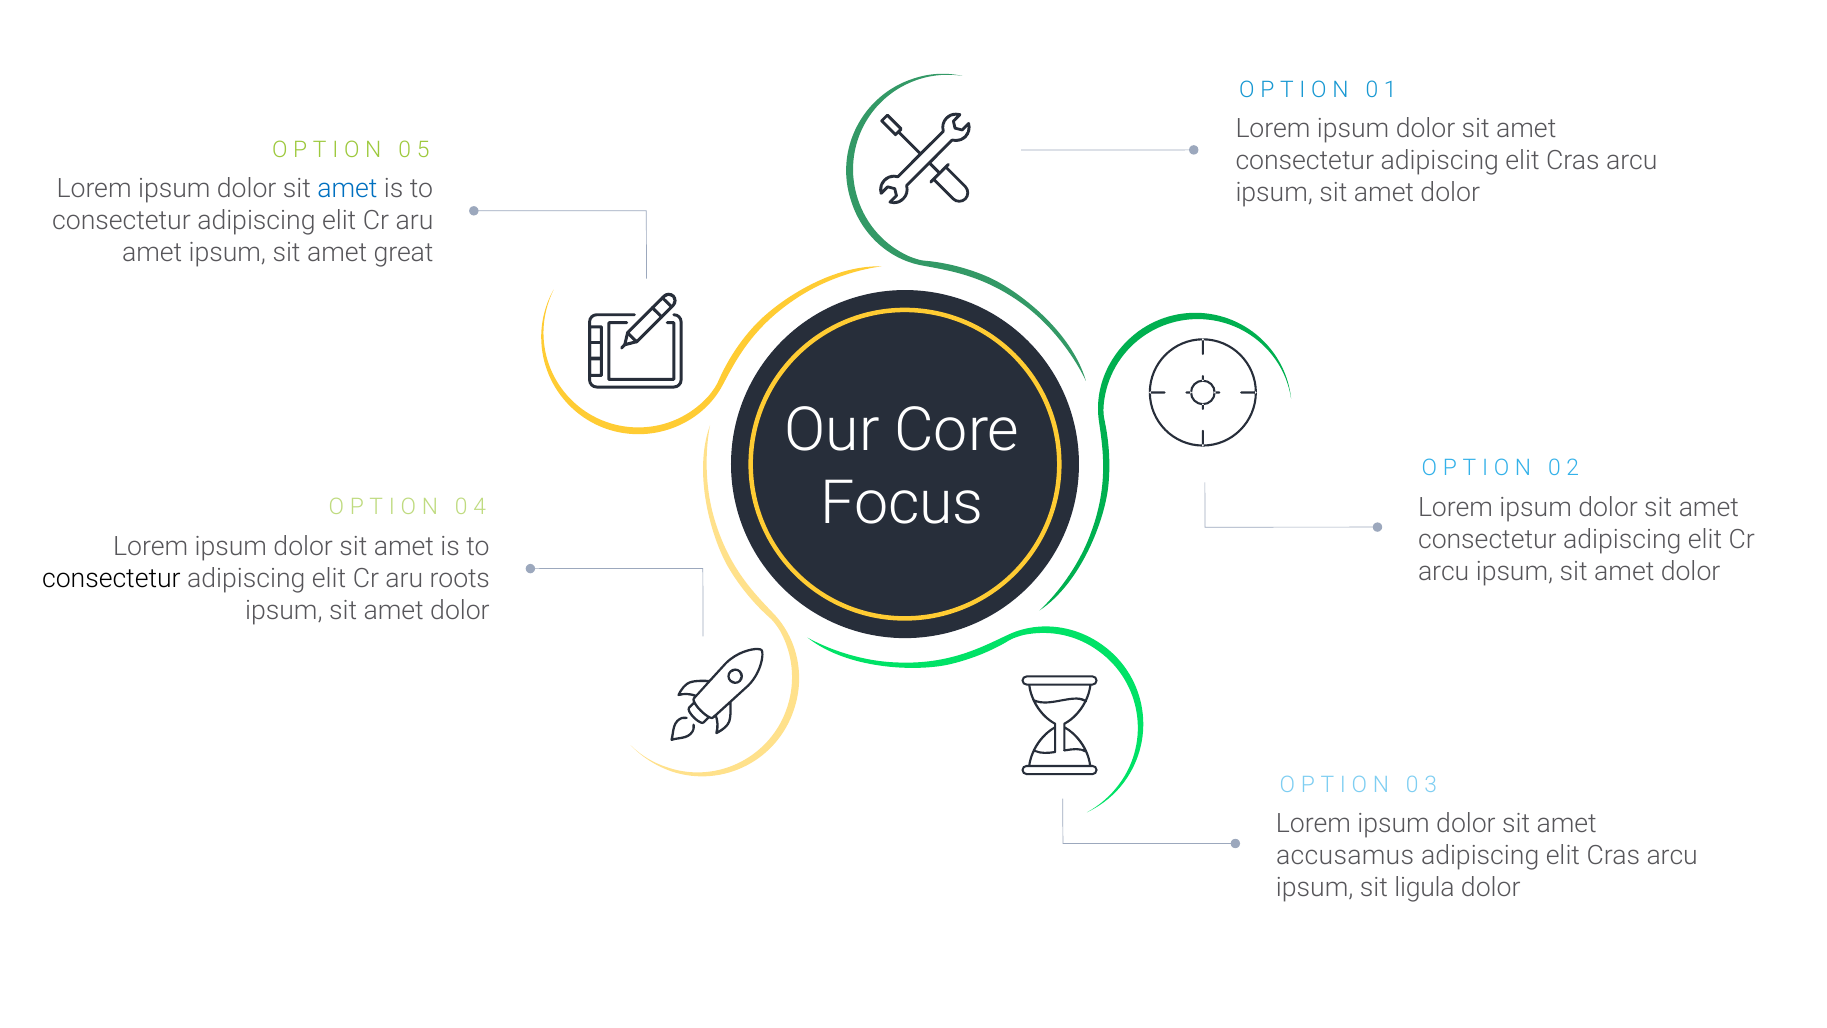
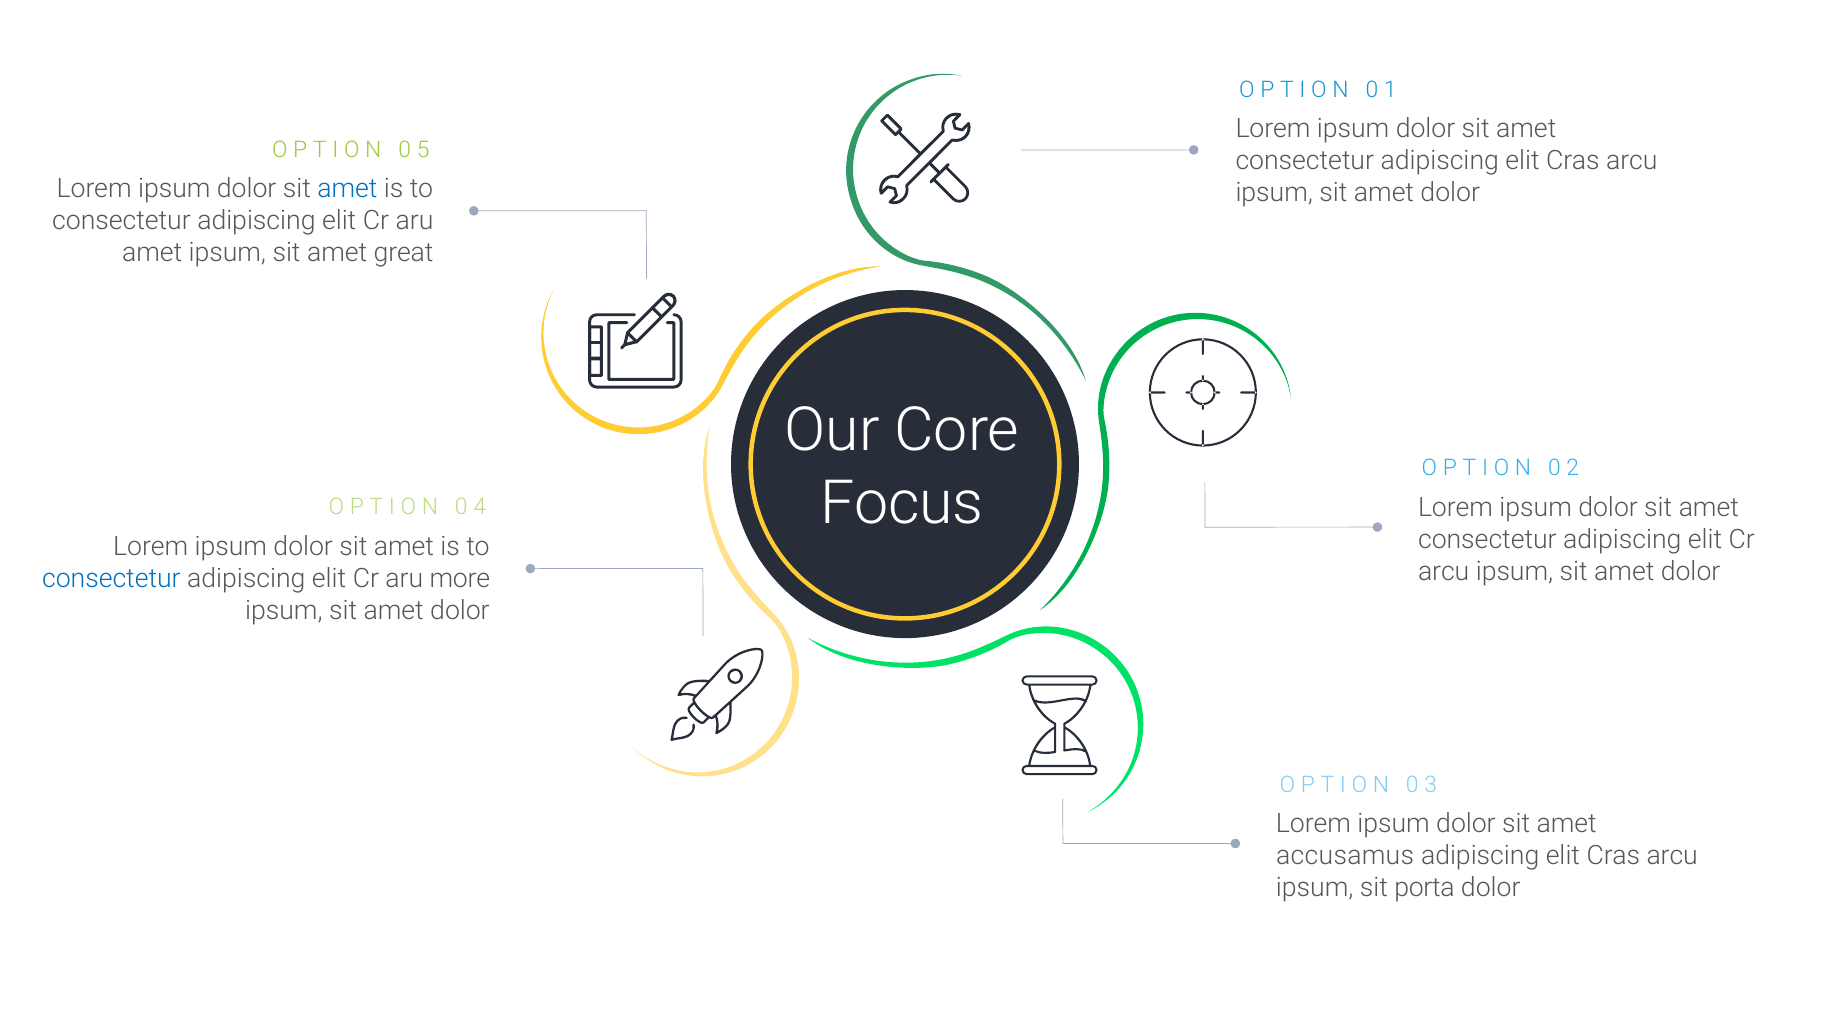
consectetur at (111, 578) colour: black -> blue
roots: roots -> more
ligula: ligula -> porta
